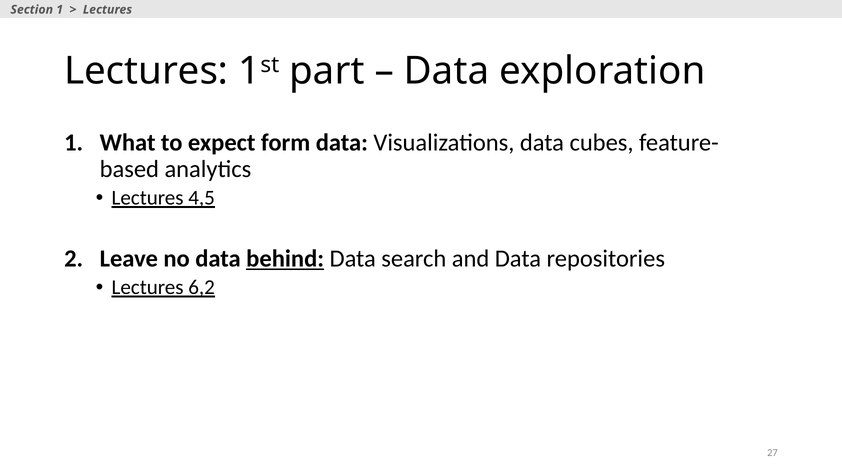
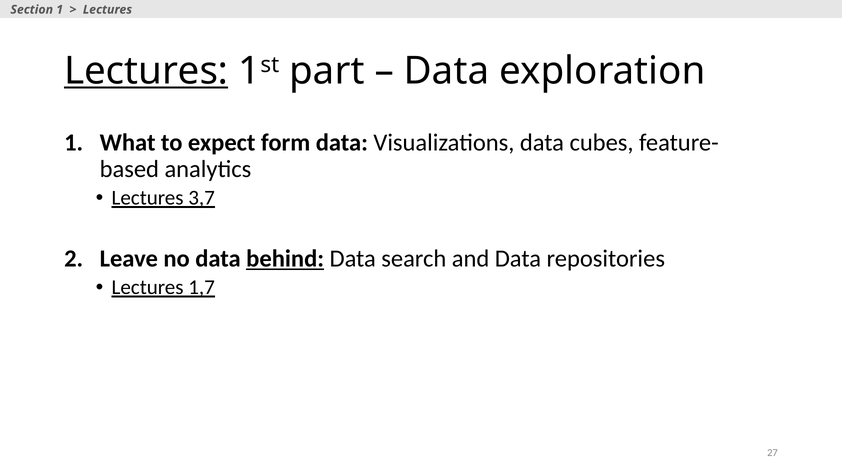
Lectures at (146, 71) underline: none -> present
4,5: 4,5 -> 3,7
6,2: 6,2 -> 1,7
